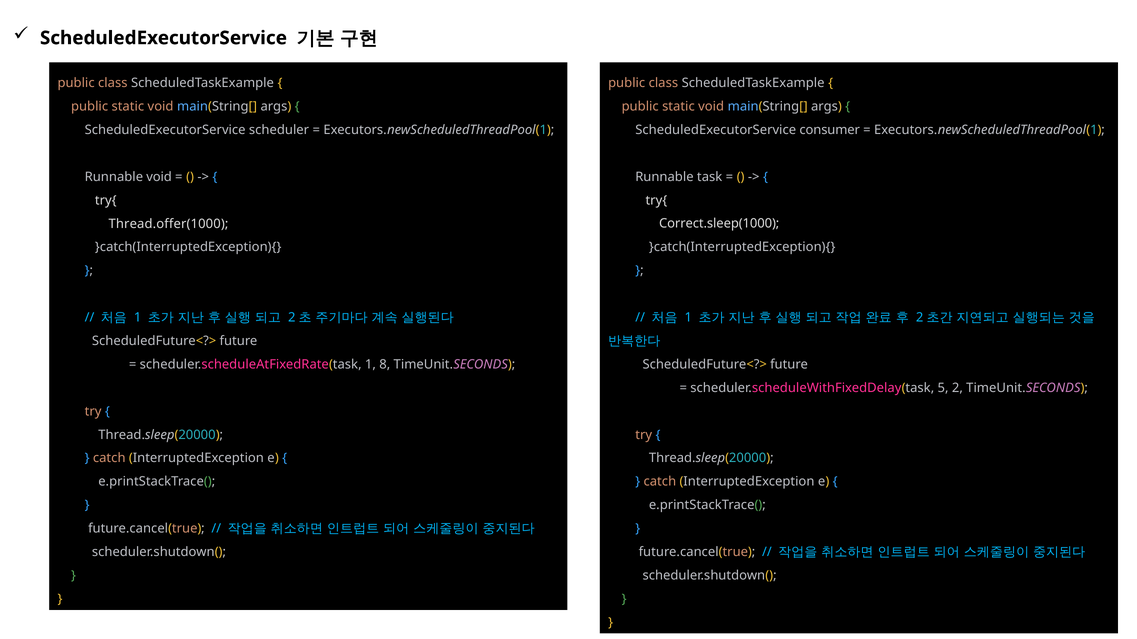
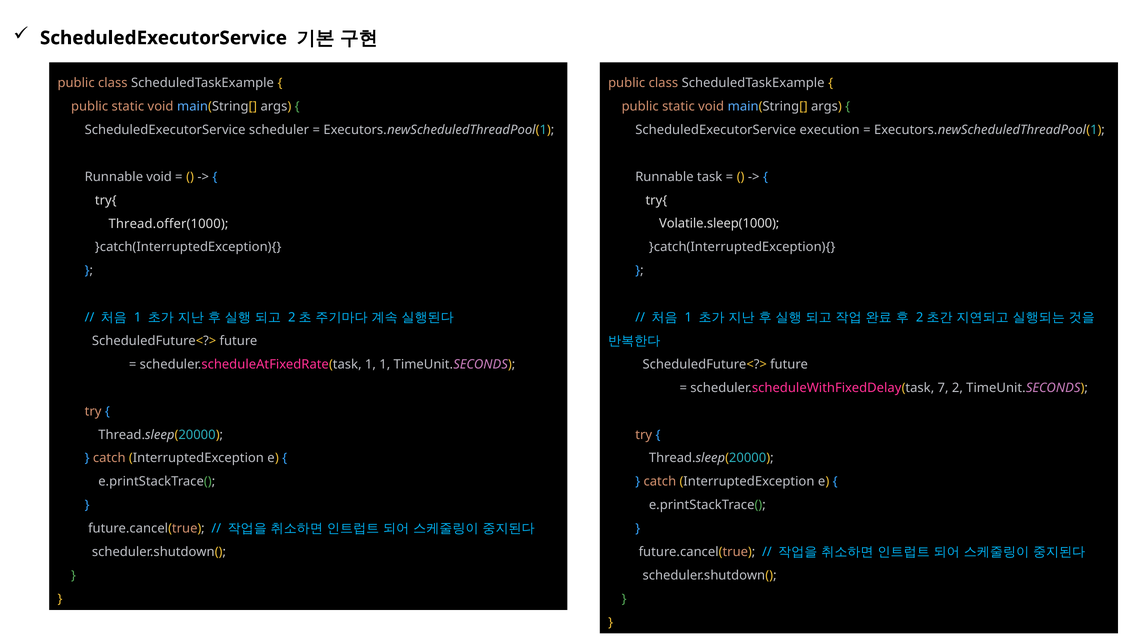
consumer: consumer -> execution
Correct.sleep(1000: Correct.sleep(1000 -> Volatile.sleep(1000
1 8: 8 -> 1
5: 5 -> 7
